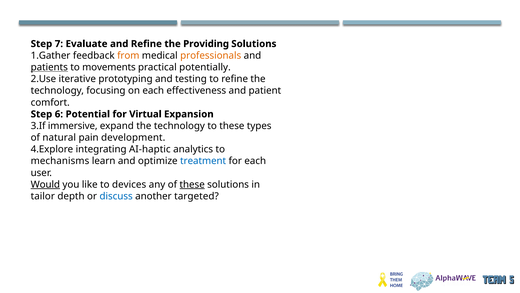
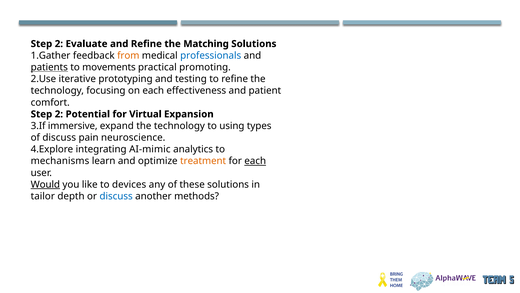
7 at (59, 44): 7 -> 2
Providing: Providing -> Matching
professionals colour: orange -> blue
potentially: potentially -> promoting
6 at (59, 114): 6 -> 2
to these: these -> using
of natural: natural -> discuss
development: development -> neuroscience
AI-haptic: AI-haptic -> AI-mimic
treatment colour: blue -> orange
each at (255, 161) underline: none -> present
these at (192, 184) underline: present -> none
targeted: targeted -> methods
